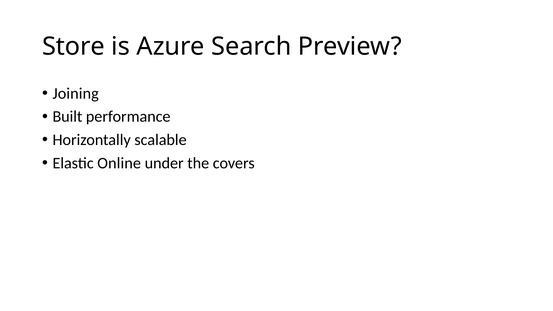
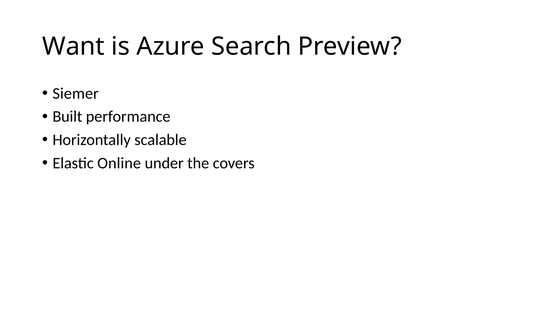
Store: Store -> Want
Joining: Joining -> Siemer
